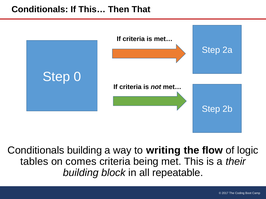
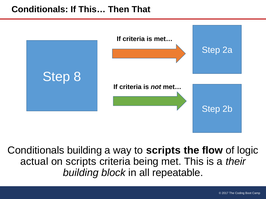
0: 0 -> 8
to writing: writing -> scripts
tables: tables -> actual
on comes: comes -> scripts
